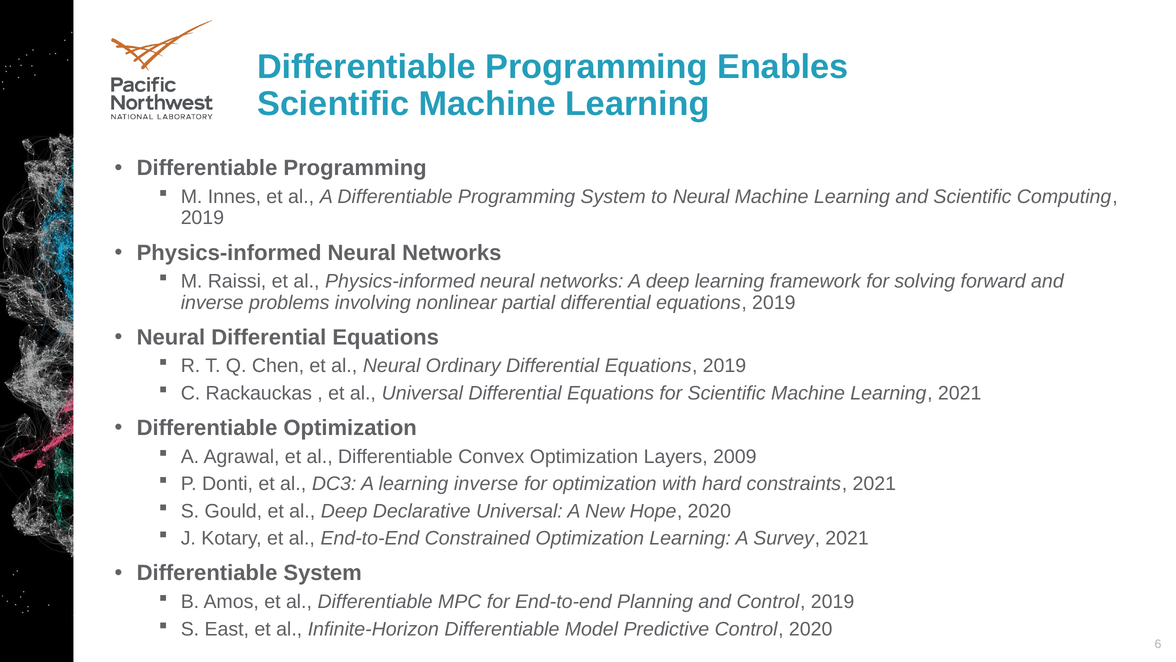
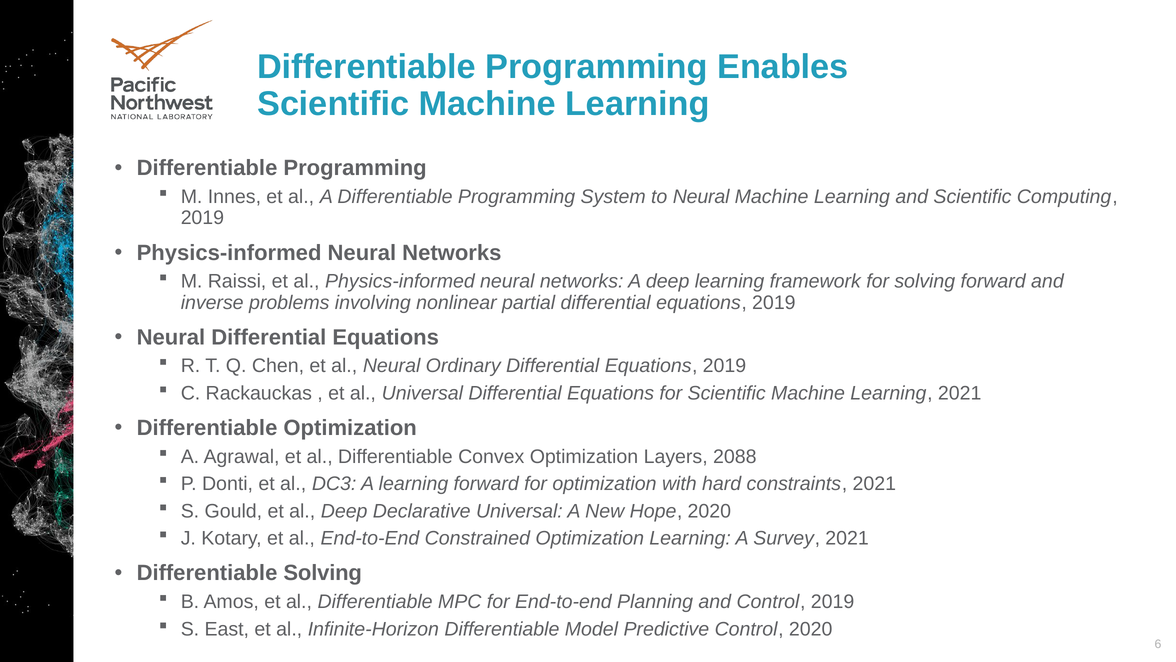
2009: 2009 -> 2088
learning inverse: inverse -> forward
Differentiable System: System -> Solving
